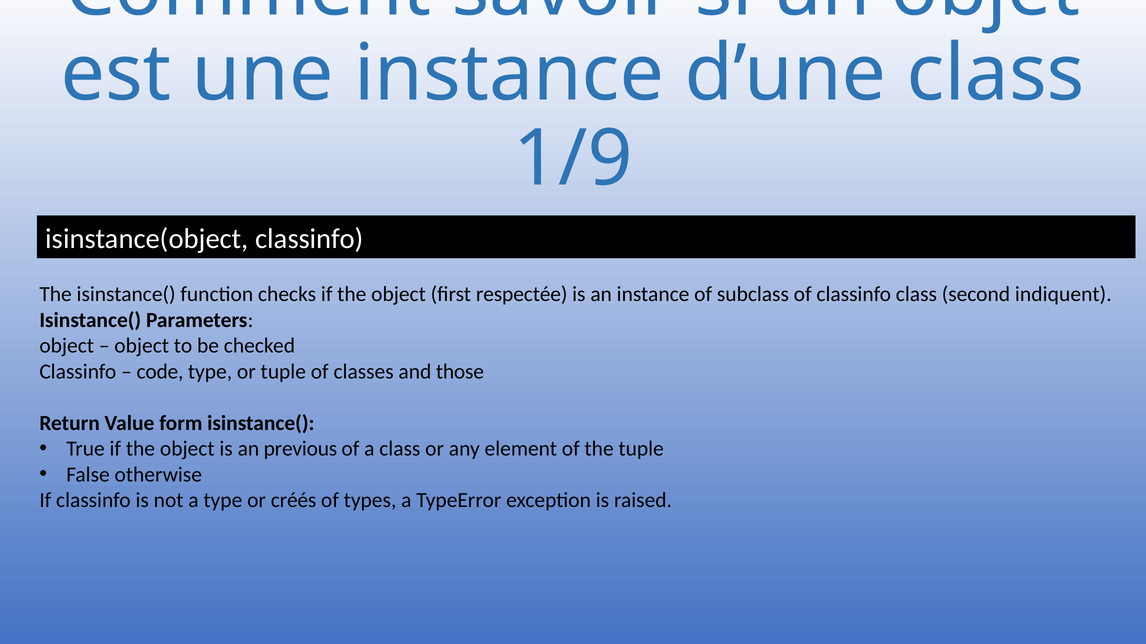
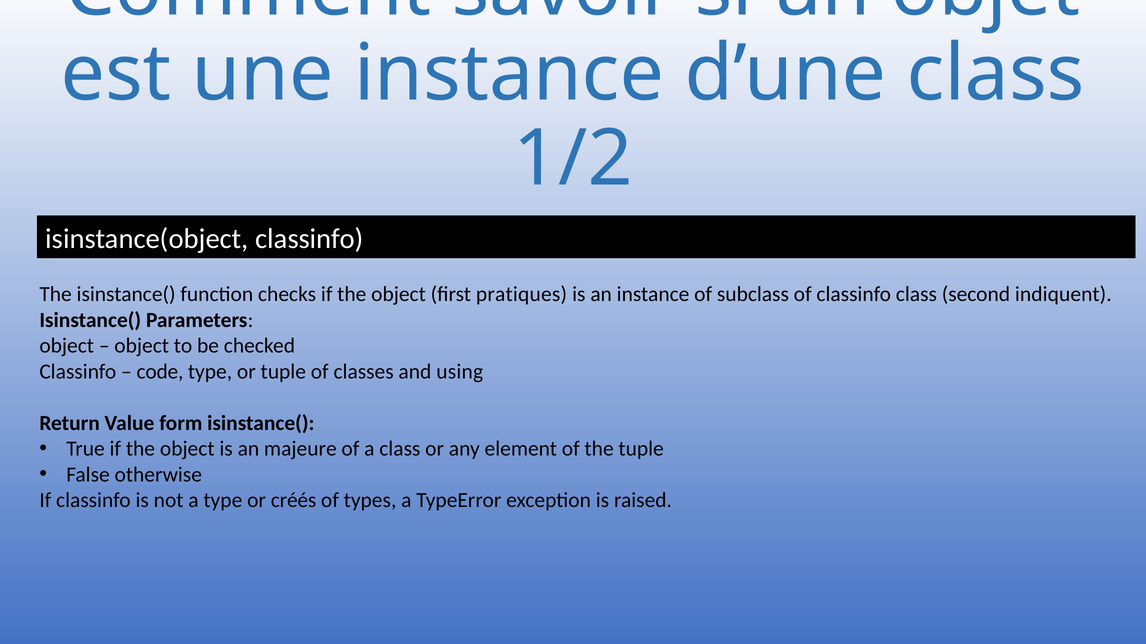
1/9: 1/9 -> 1/2
respectée: respectée -> pratiques
those: those -> using
previous: previous -> majeure
